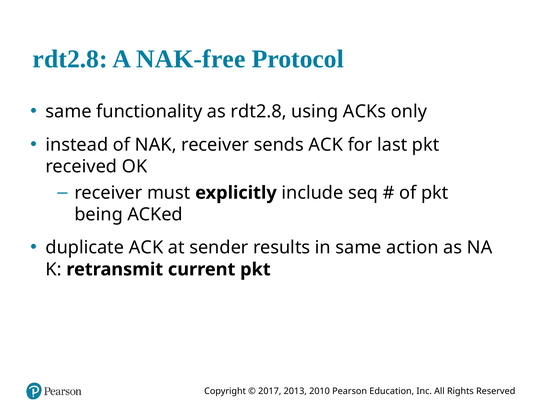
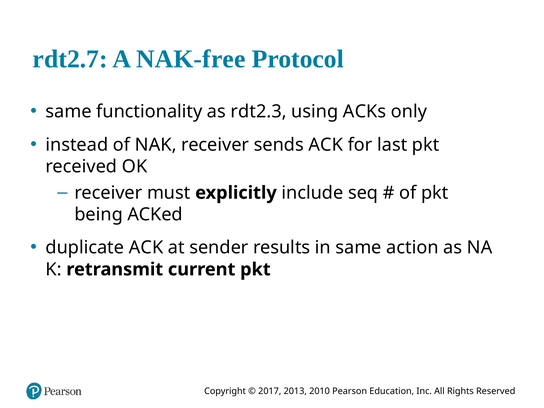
t2.8 at (83, 59): t2.8 -> t2.7
as r d t2.8: t2.8 -> t2.3
